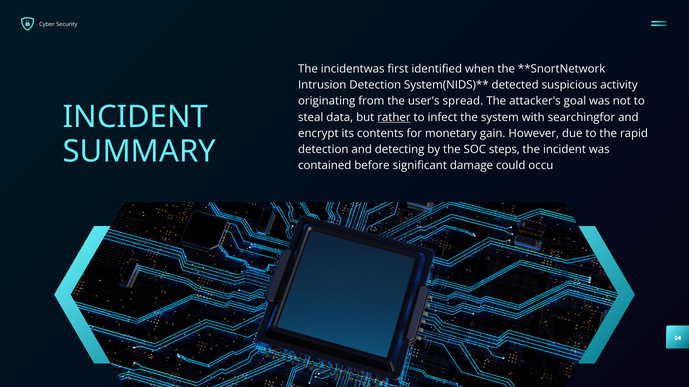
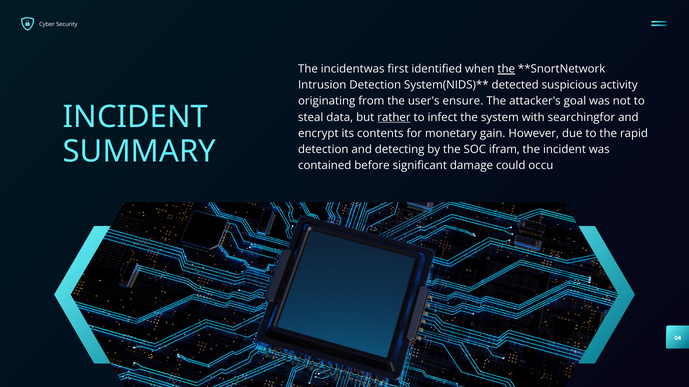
the at (506, 69) underline: none -> present
spread: spread -> ensure
steps: steps -> ifram
